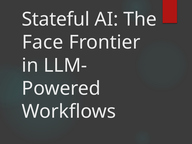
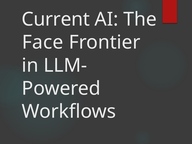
Stateful: Stateful -> Current
